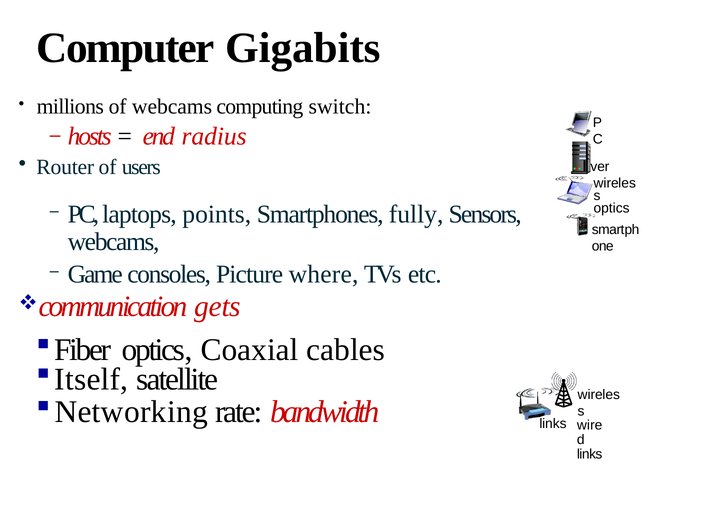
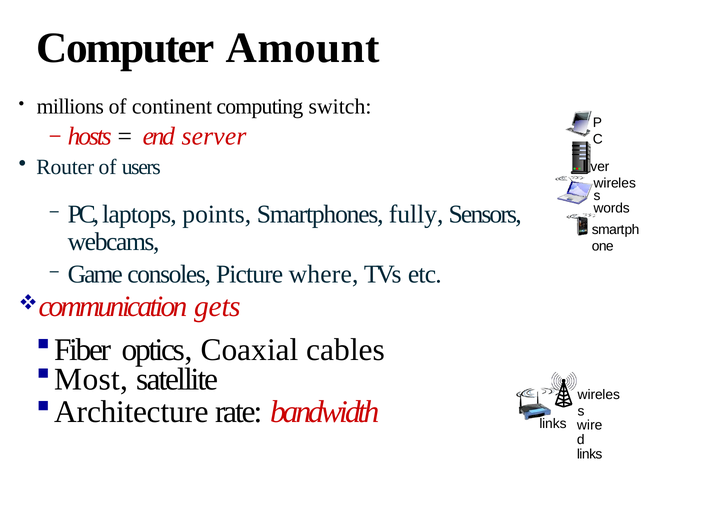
Gigabits: Gigabits -> Amount
of webcams: webcams -> continent
end radius: radius -> server
optics at (612, 208): optics -> words
Itself: Itself -> Most
Networking: Networking -> Architecture
